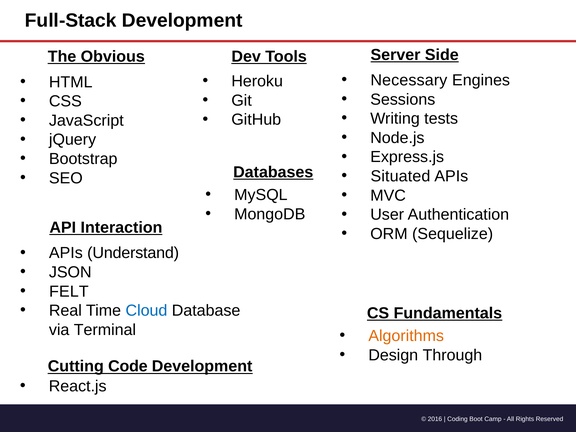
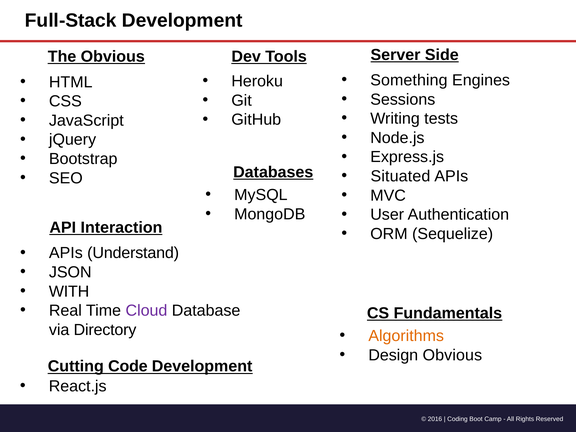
Necessary: Necessary -> Something
FELT: FELT -> WITH
Cloud colour: blue -> purple
Terminal: Terminal -> Directory
Design Through: Through -> Obvious
